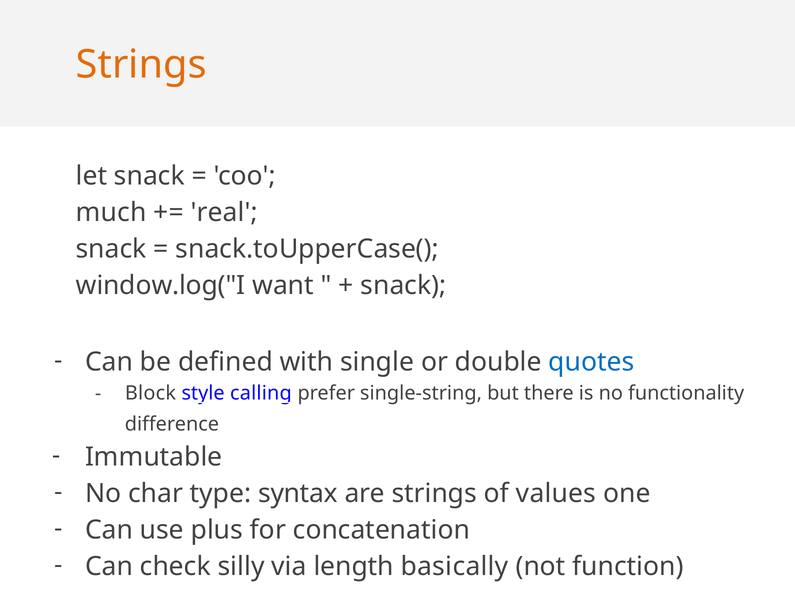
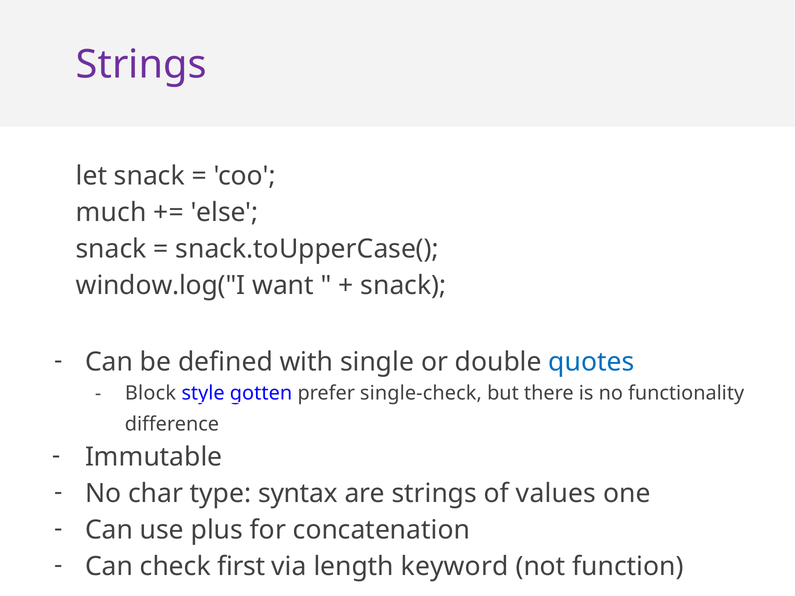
Strings at (141, 65) colour: orange -> purple
real: real -> else
calling: calling -> gotten
single-string: single-string -> single-check
silly: silly -> first
basically: basically -> keyword
